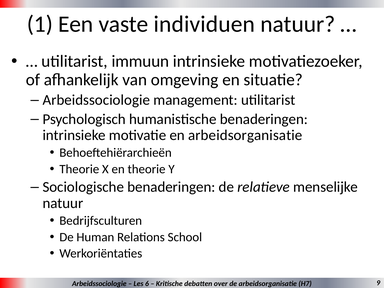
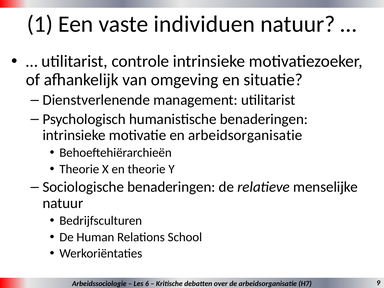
immuun: immuun -> controle
Arbeidssociologie at (96, 100): Arbeidssociologie -> Dienstverlenende
